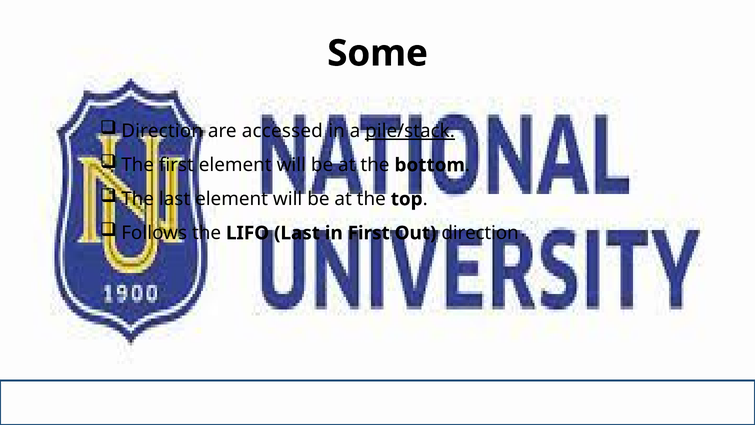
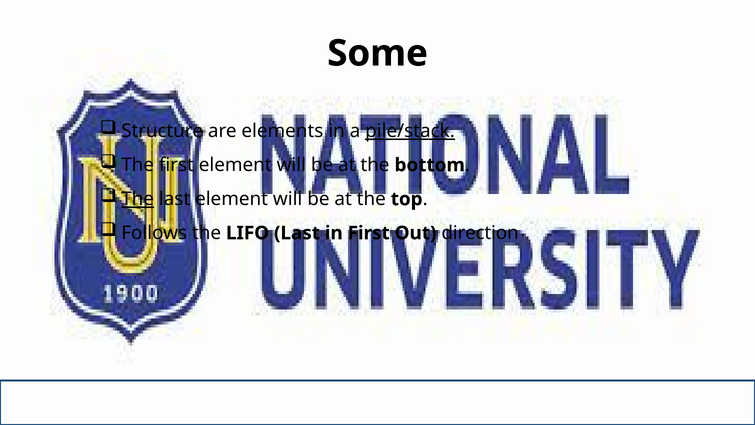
Direction at (162, 131): Direction -> Structure
accessed: accessed -> elements
The at (138, 199) underline: none -> present
